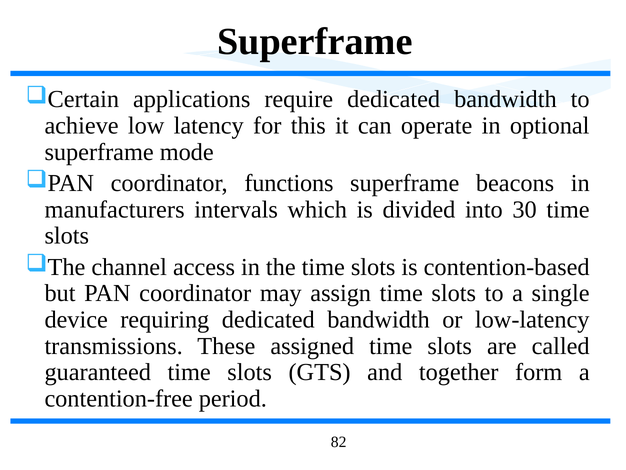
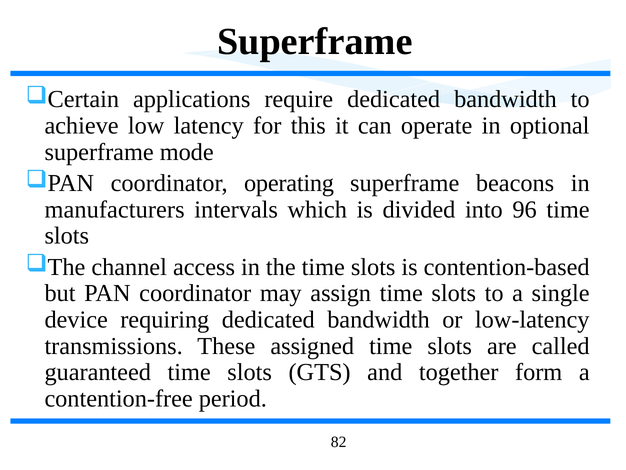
functions: functions -> operating
30: 30 -> 96
